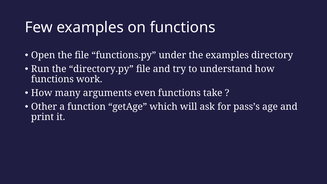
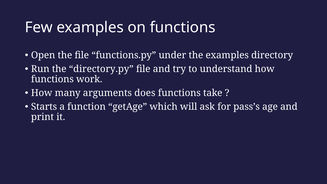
even: even -> does
Other: Other -> Starts
